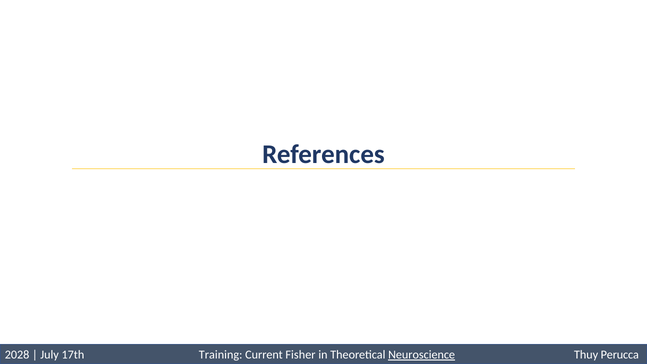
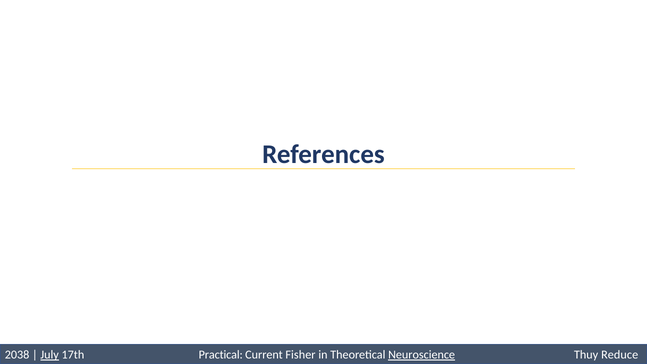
2028: 2028 -> 2038
July underline: none -> present
Training: Training -> Practical
Perucca: Perucca -> Reduce
